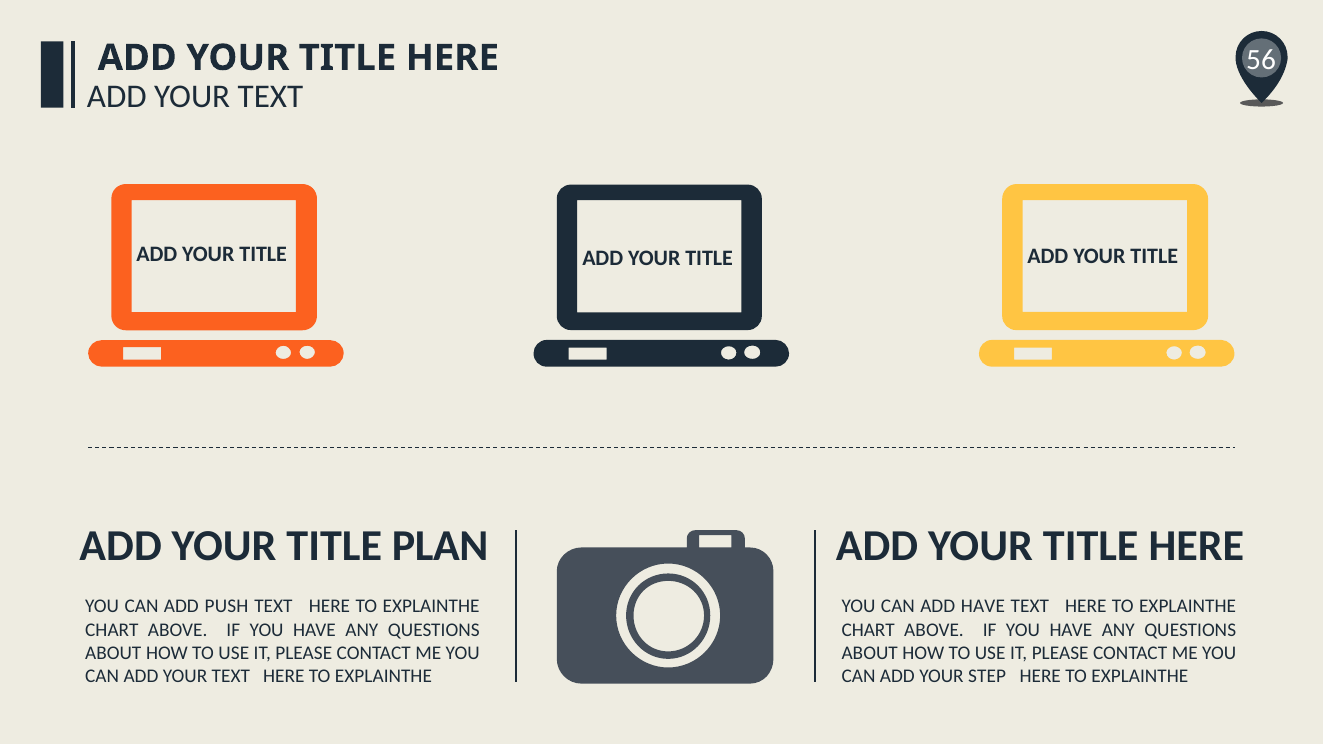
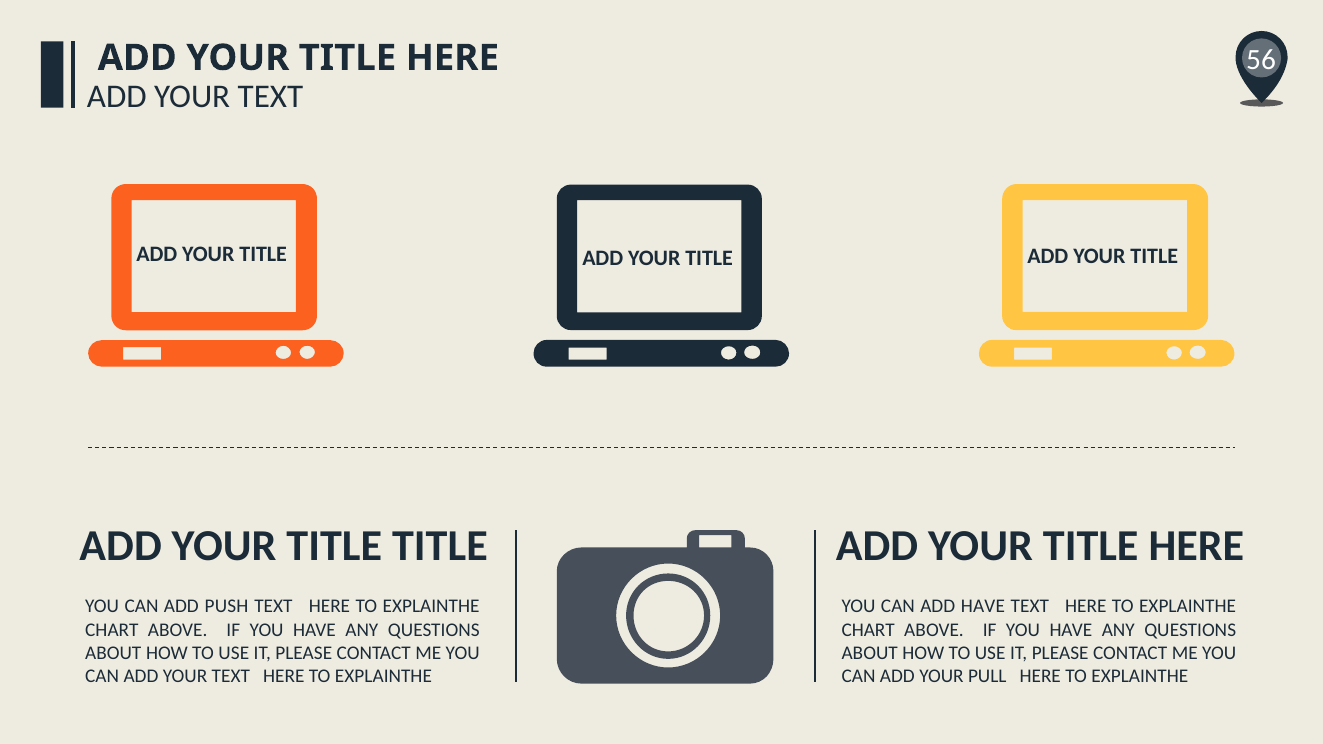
TITLE PLAN: PLAN -> TITLE
STEP: STEP -> PULL
